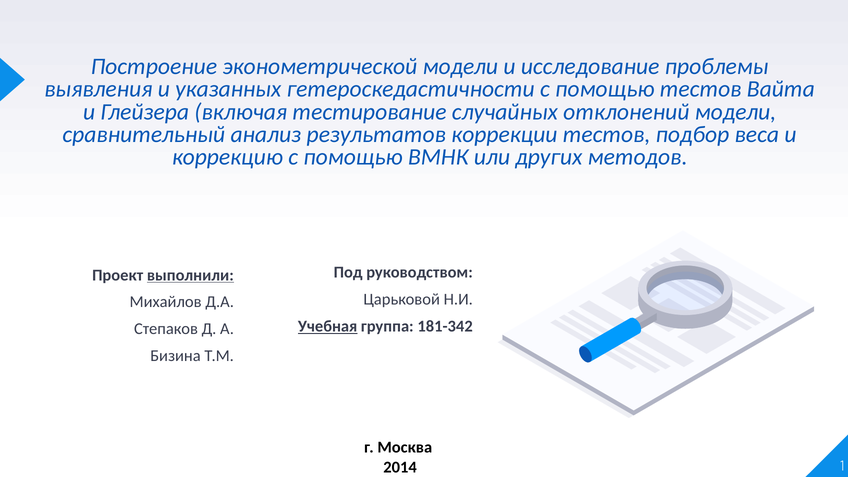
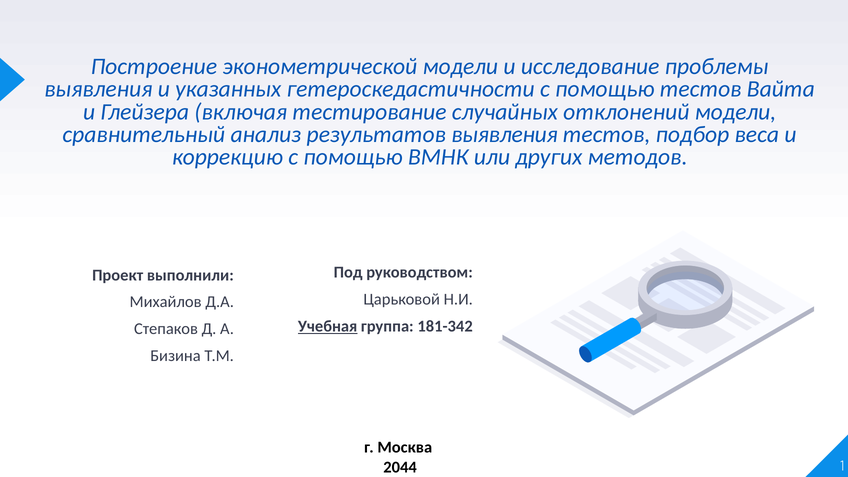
результатов коррекции: коррекции -> выявления
выполнили underline: present -> none
2014: 2014 -> 2044
